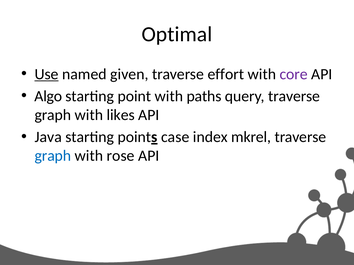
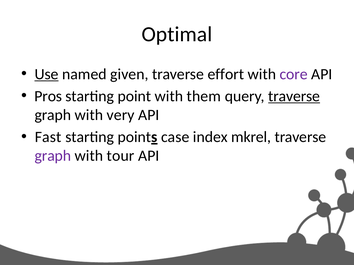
Algo: Algo -> Pros
paths: paths -> them
traverse at (294, 96) underline: none -> present
likes: likes -> very
Java: Java -> Fast
graph at (53, 156) colour: blue -> purple
rose: rose -> tour
